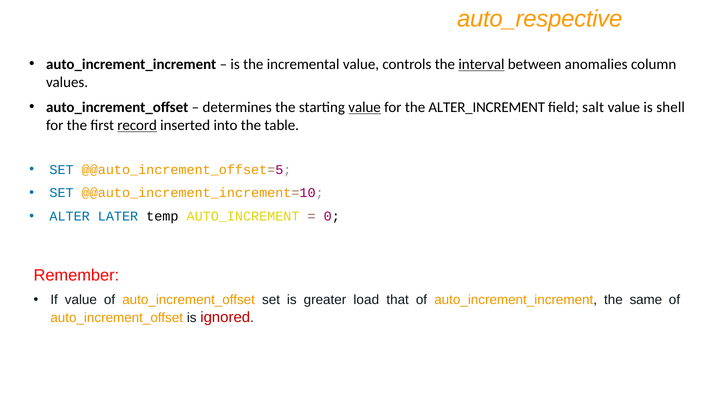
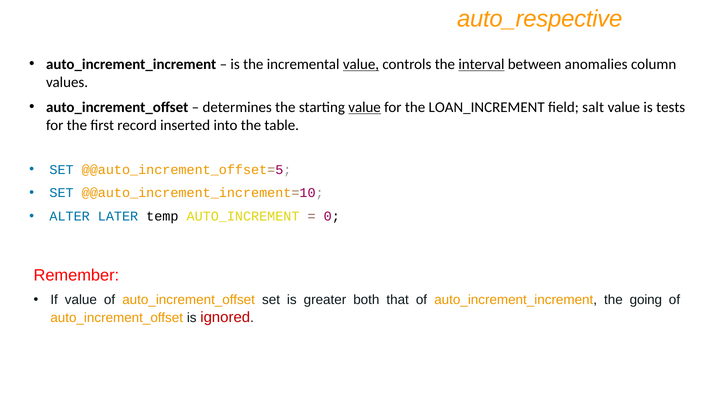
value at (361, 64) underline: none -> present
ALTER_INCREMENT: ALTER_INCREMENT -> LOAN_INCREMENT
shell: shell -> tests
record underline: present -> none
load: load -> both
same: same -> going
